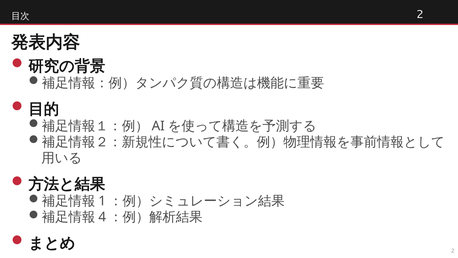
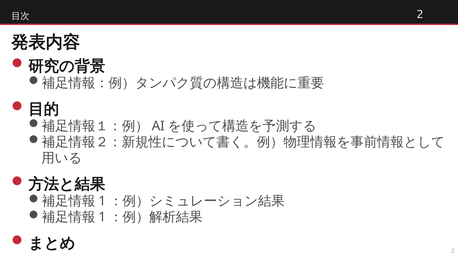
4 at (102, 217): 4 -> 1
